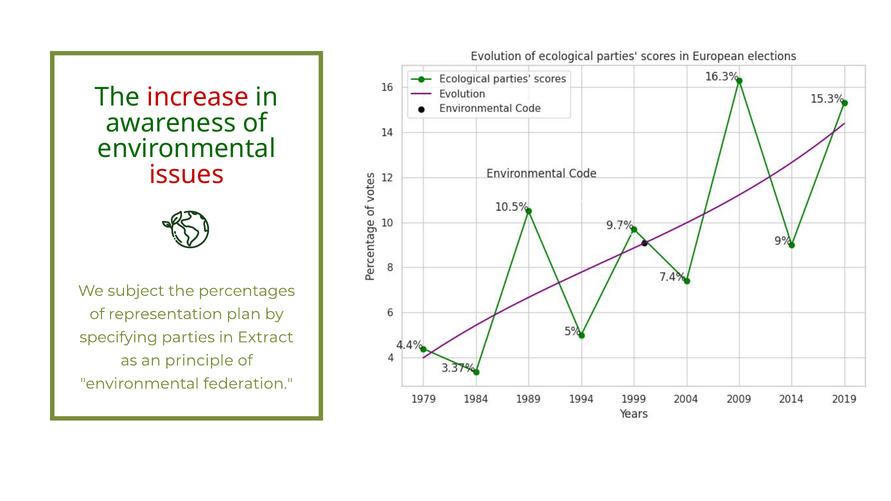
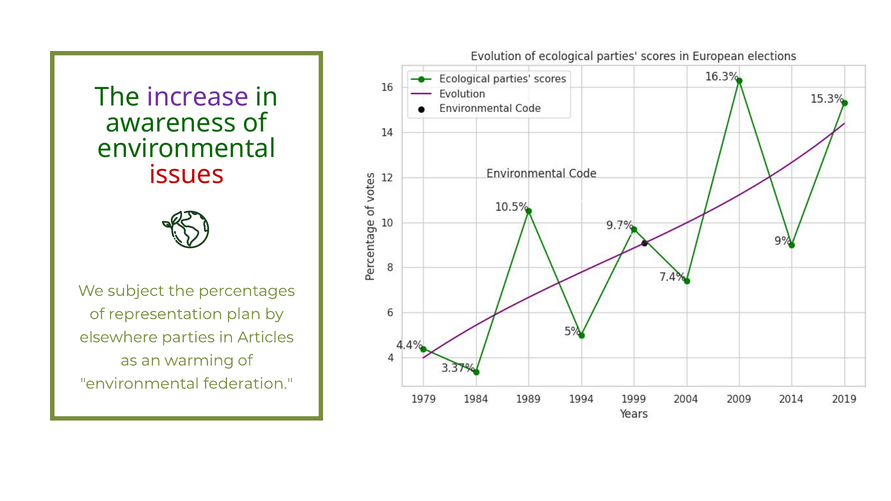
increase colour: red -> purple
specifying: specifying -> elsewhere
Extract: Extract -> Articles
principle: principle -> warming
